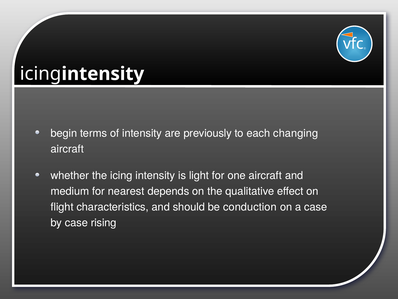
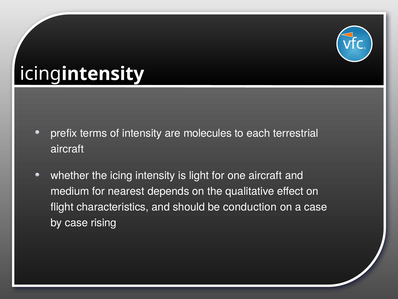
begin: begin -> prefix
previously: previously -> molecules
changing: changing -> terrestrial
